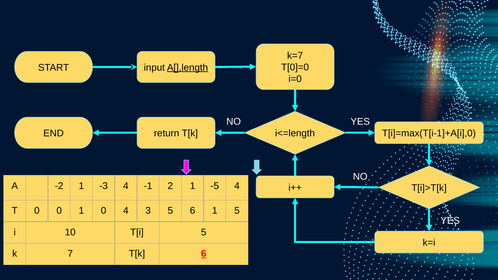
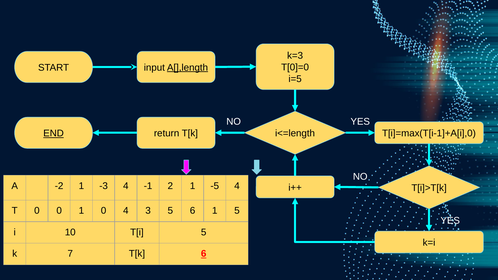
k=7: k=7 -> k=3
i=0: i=0 -> i=5
END underline: none -> present
